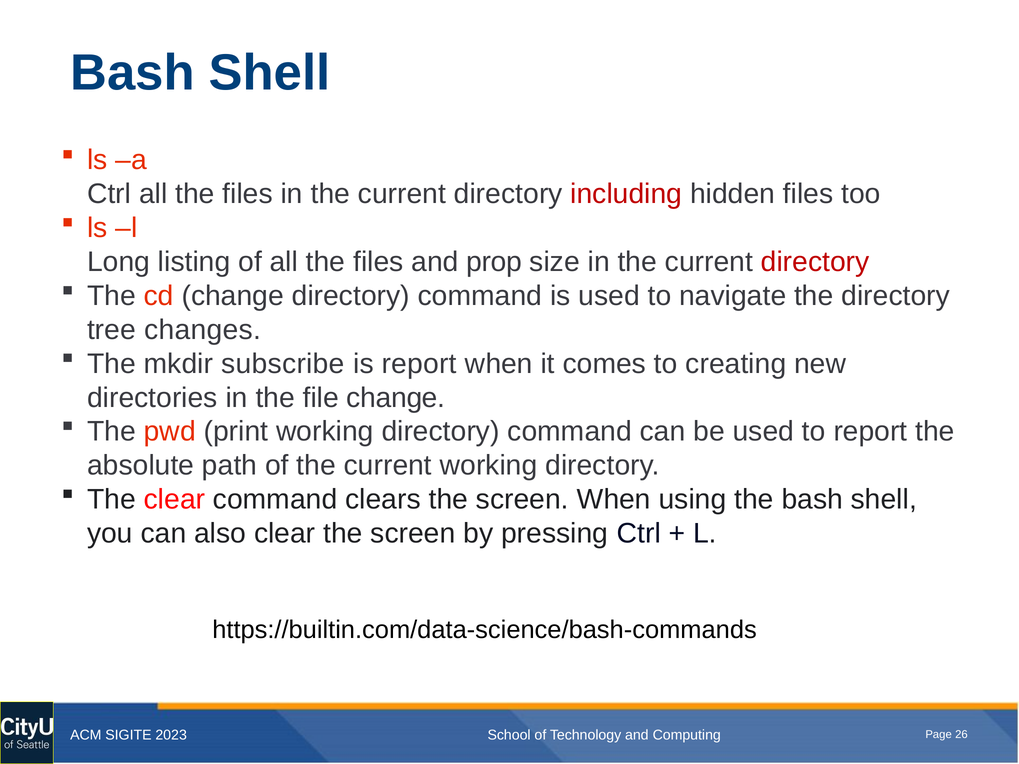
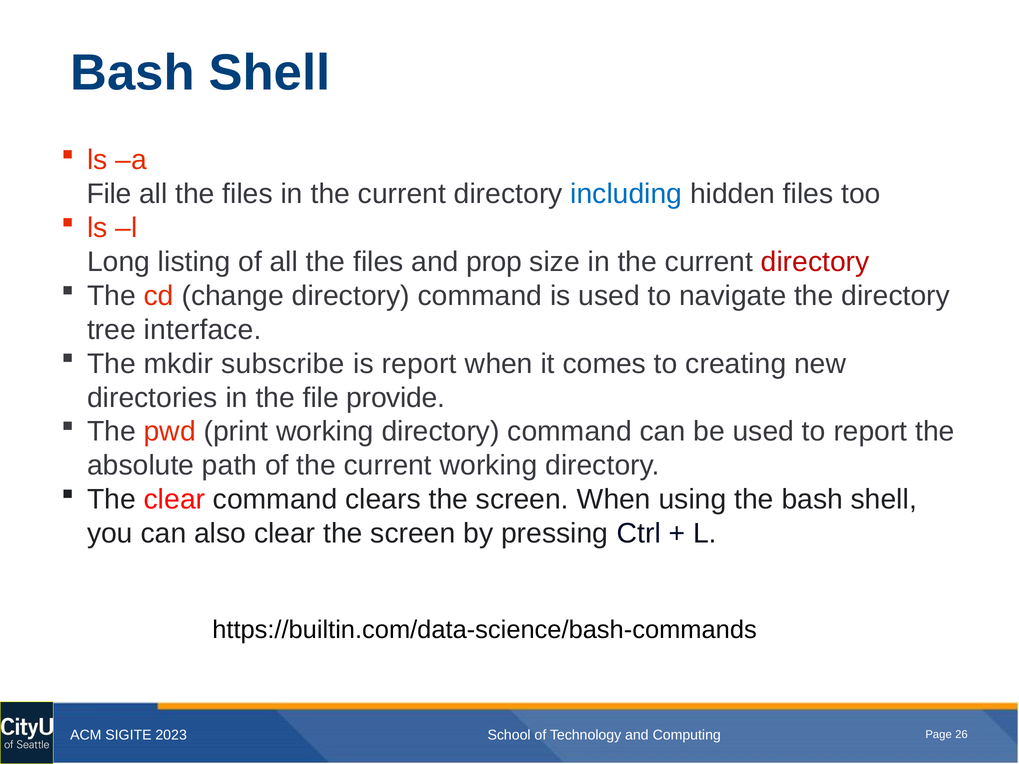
Ctrl at (109, 194): Ctrl -> File
including colour: red -> blue
changes: changes -> interface
file change: change -> provide
